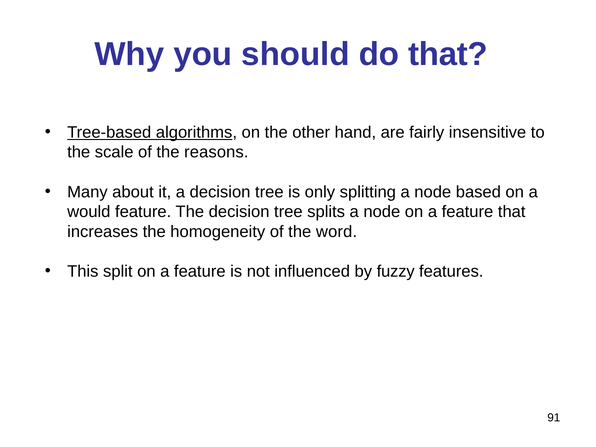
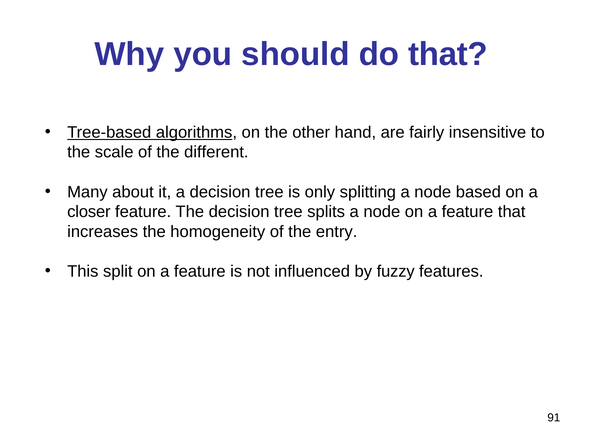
reasons: reasons -> different
would: would -> closer
word: word -> entry
